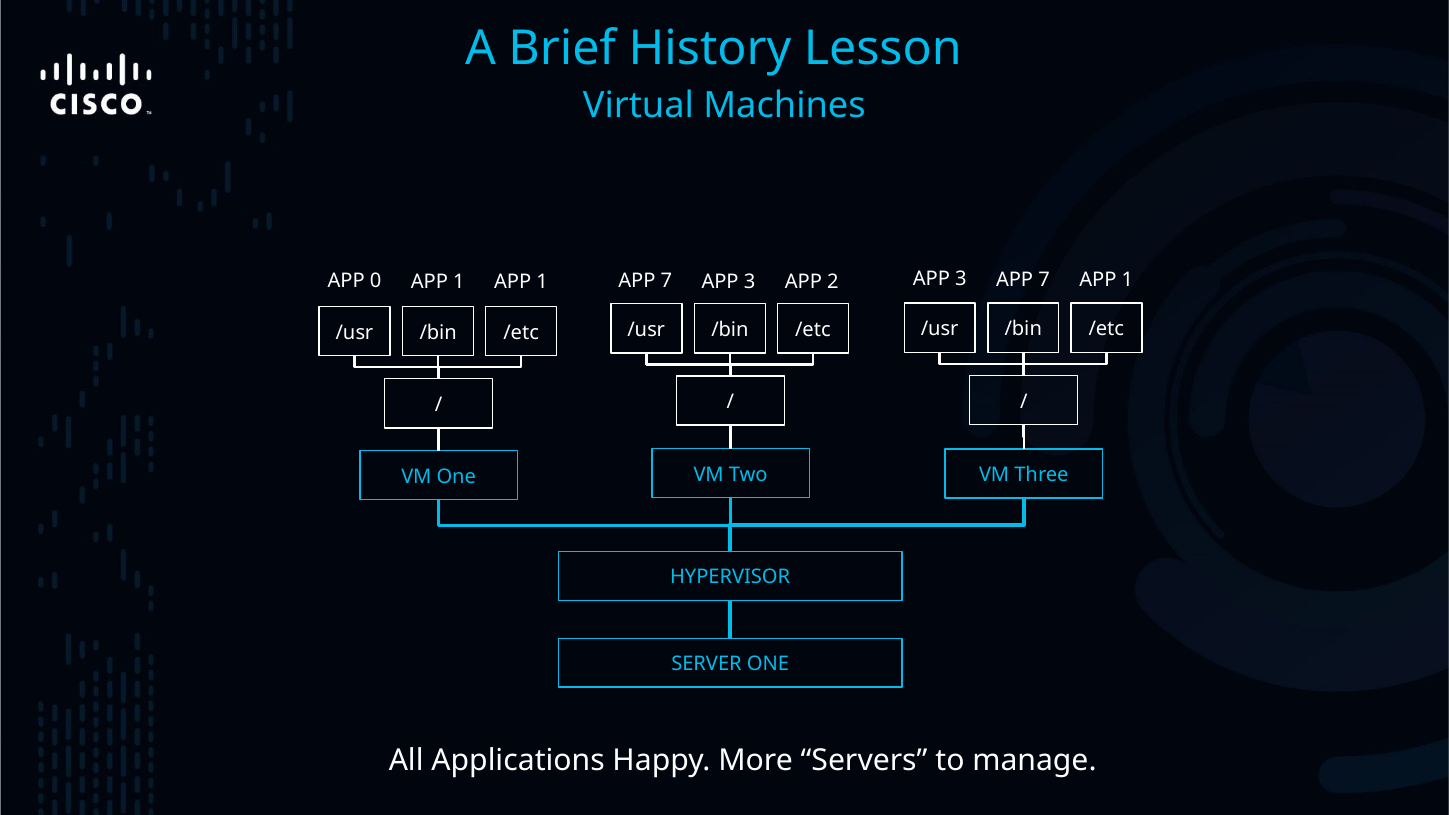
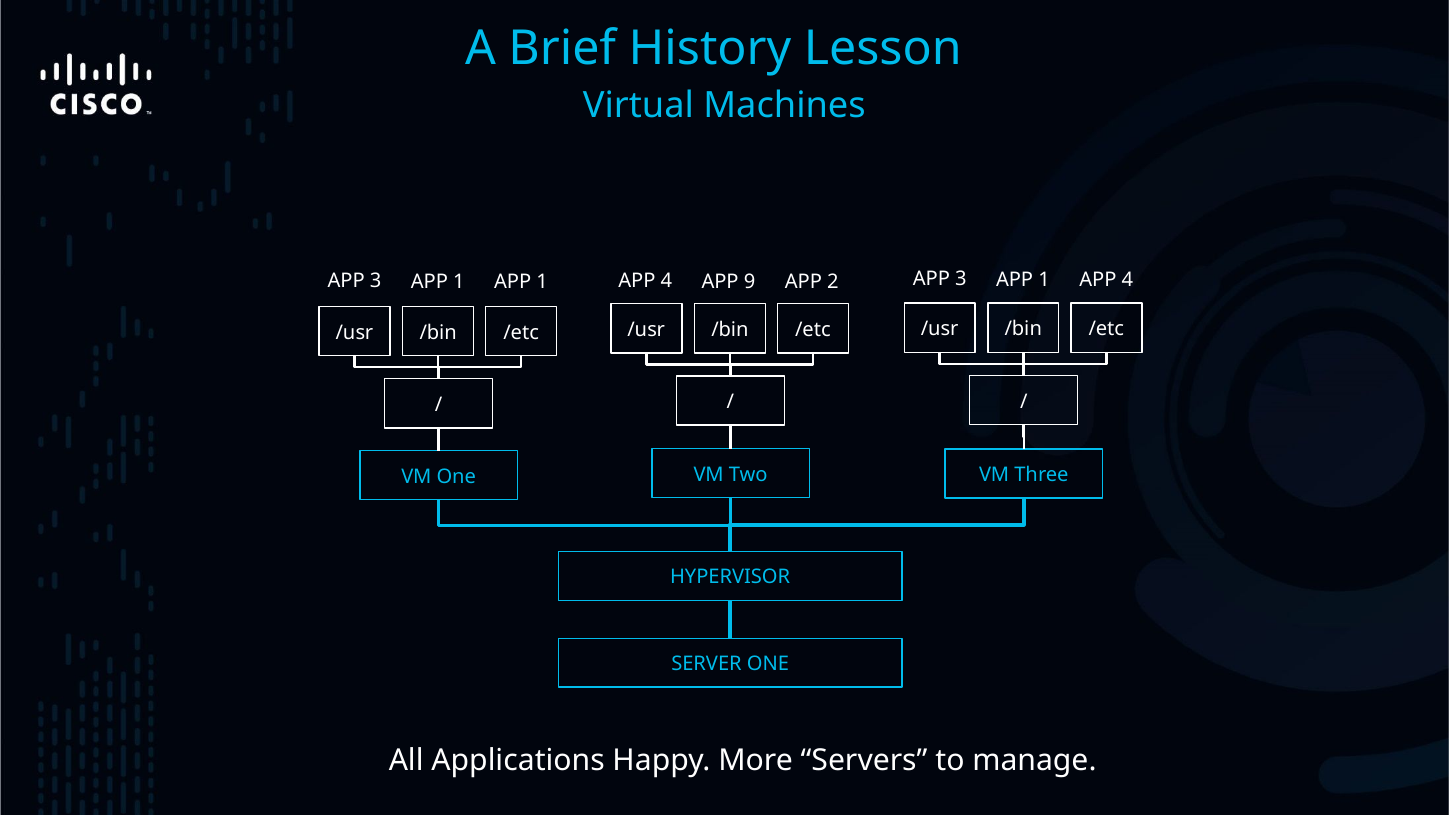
0 at (376, 280): 0 -> 3
7 at (666, 280): 7 -> 4
3 at (750, 281): 3 -> 9
7 at (1044, 280): 7 -> 1
1 at (1127, 280): 1 -> 4
